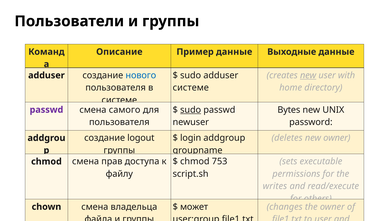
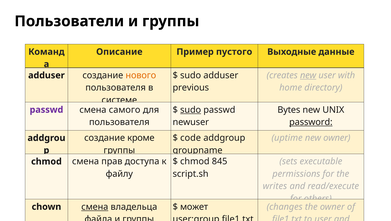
Пример данные: данные -> пустого
нового colour: blue -> orange
системе at (191, 87): системе -> previous
password underline: none -> present
logout: logout -> кроме
login: login -> code
deletes: deletes -> uptime
753: 753 -> 845
смена at (95, 206) underline: none -> present
